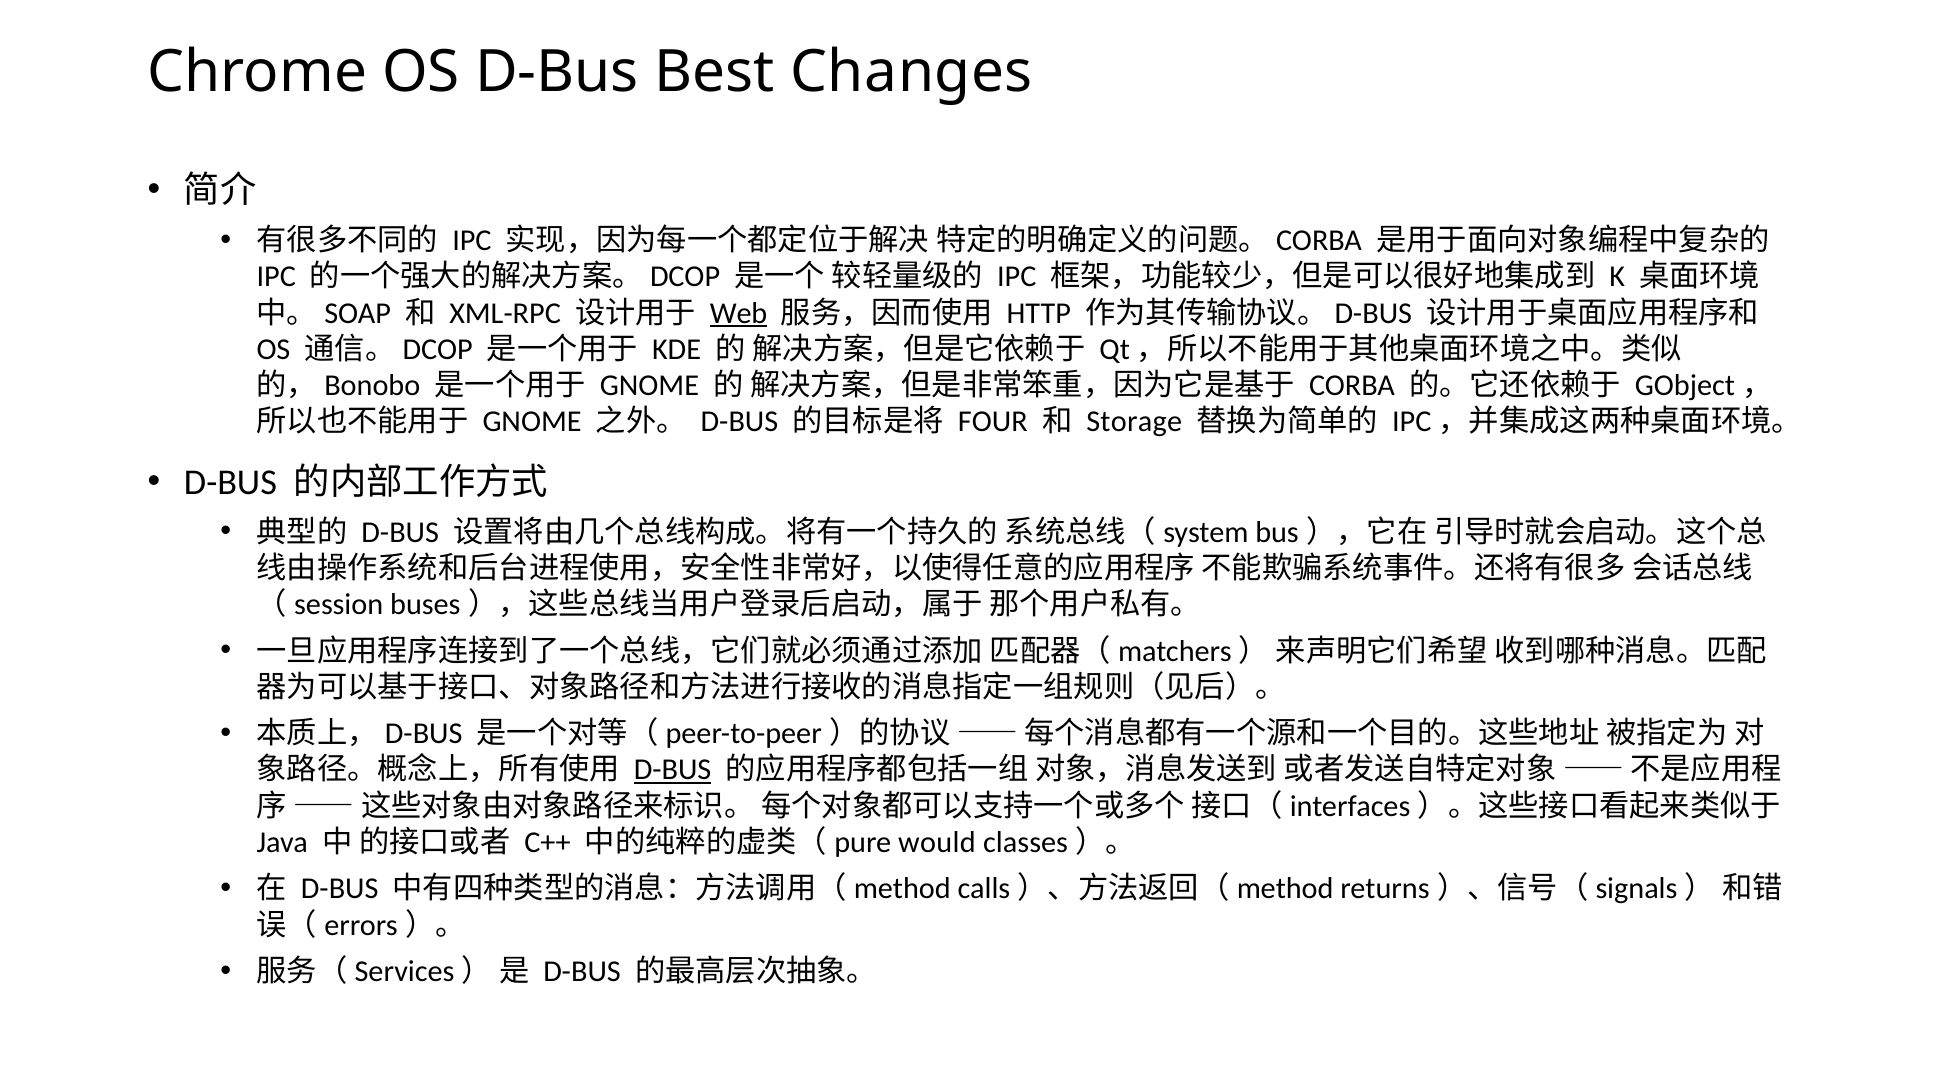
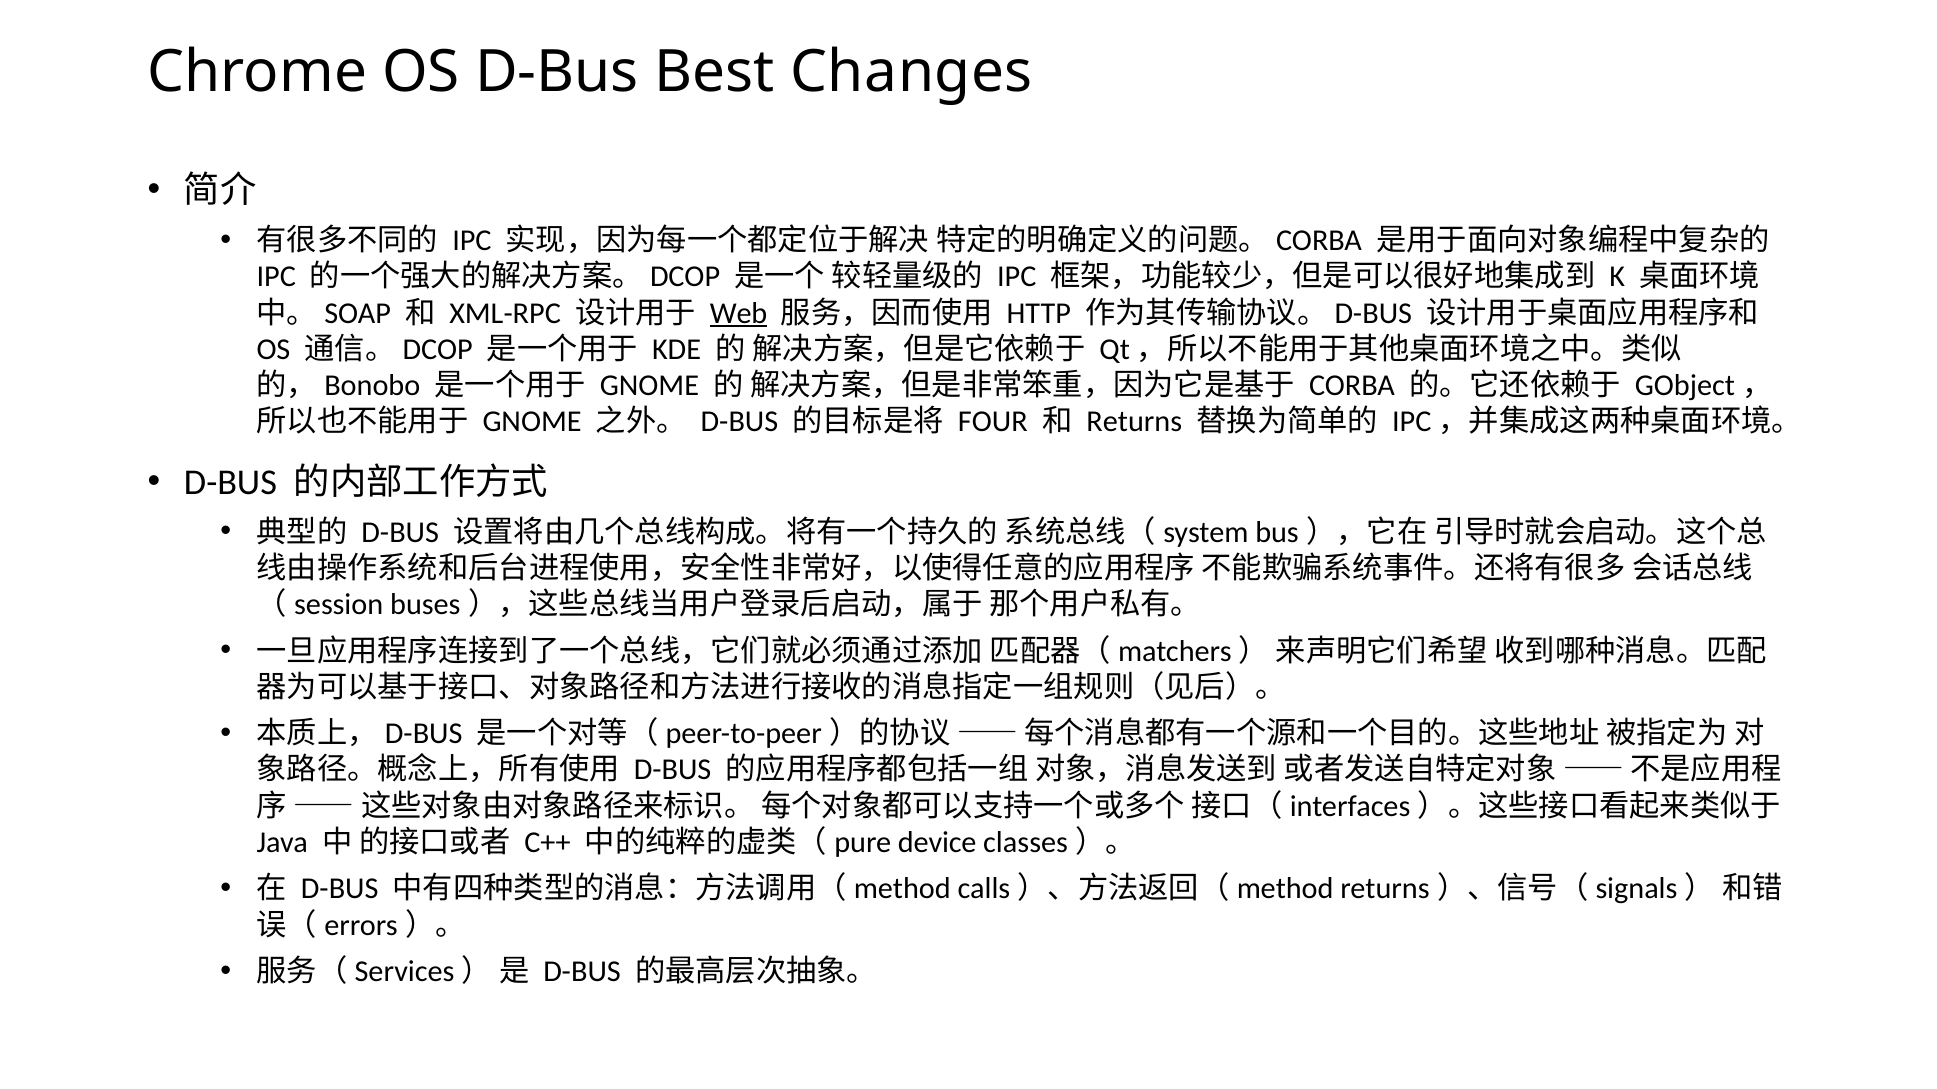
Storage: Storage -> Returns
D-BUS at (673, 770) underline: present -> none
would: would -> device
